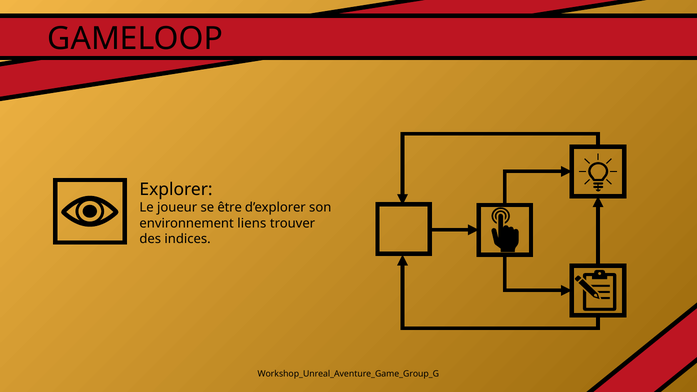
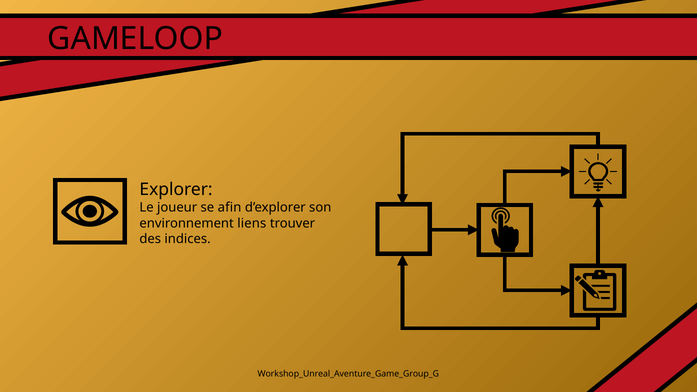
être: être -> afin
